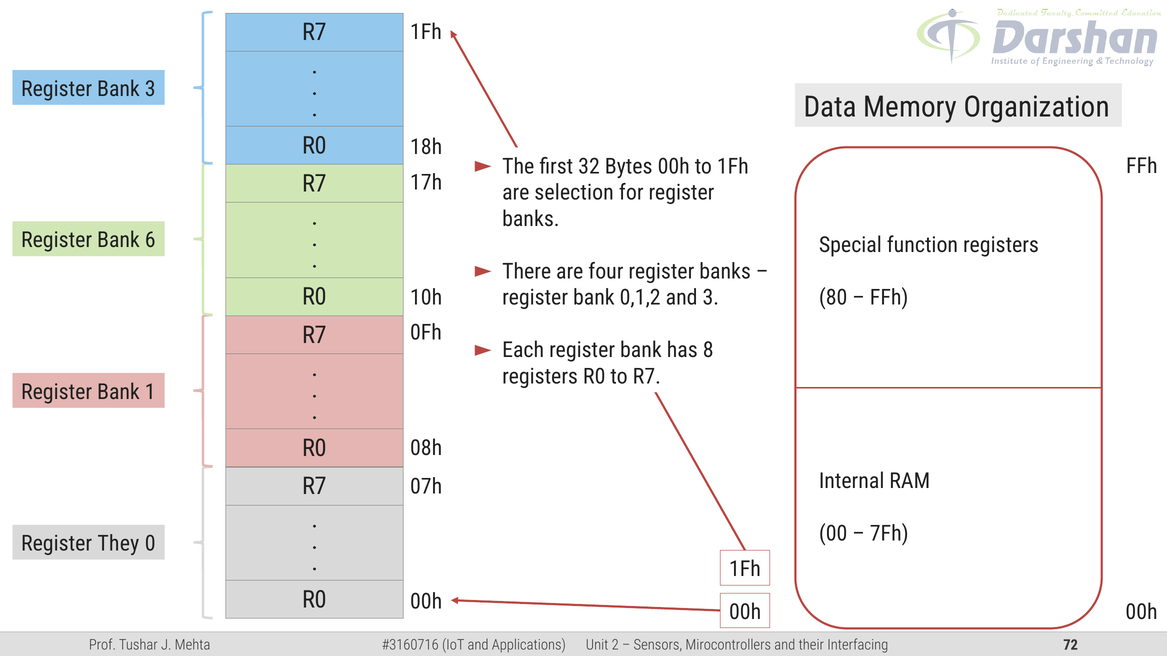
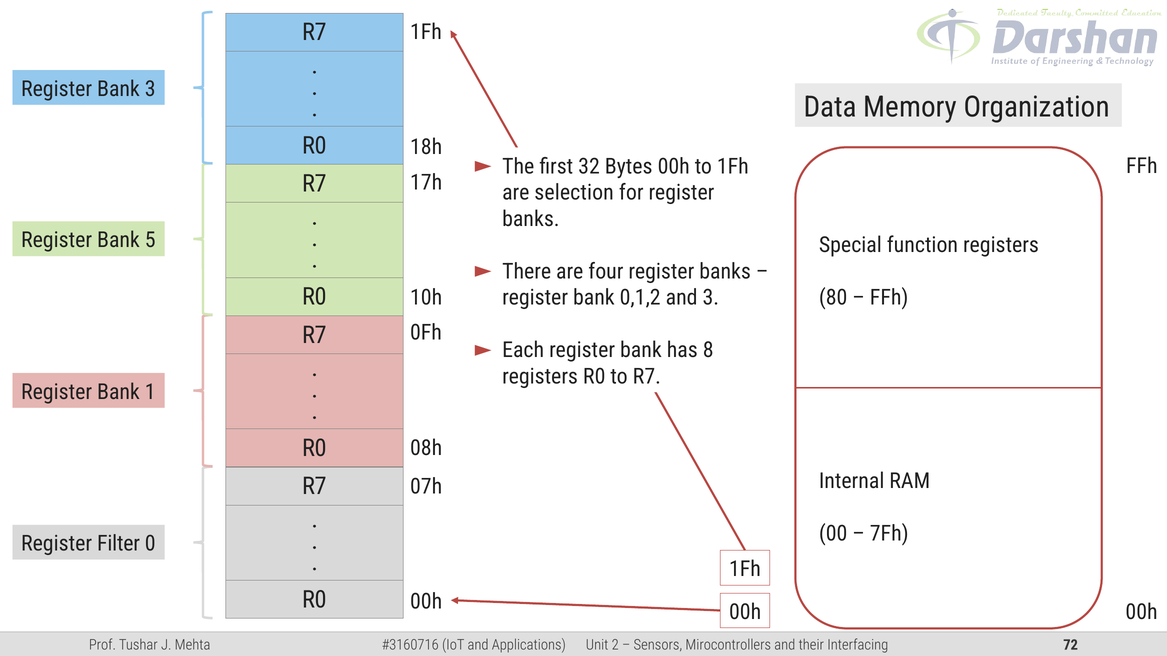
6: 6 -> 5
They: They -> Filter
